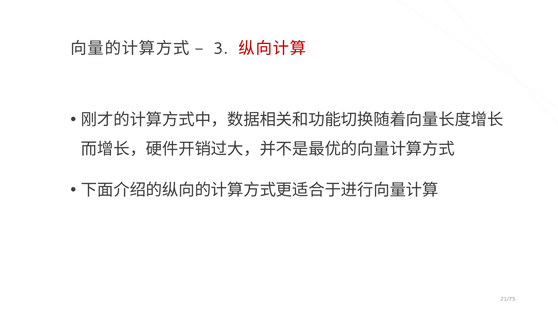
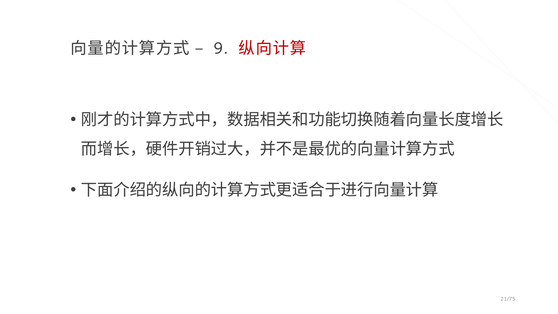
3: 3 -> 9
